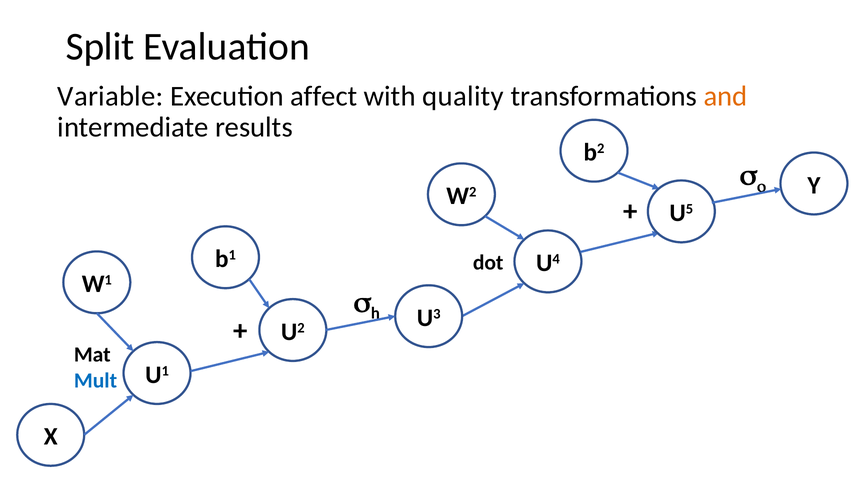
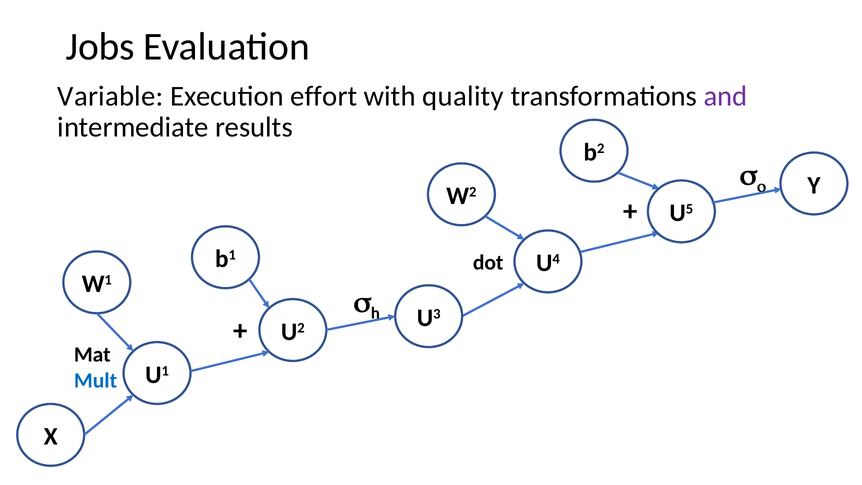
Split: Split -> Jobs
affect: affect -> effort
and colour: orange -> purple
